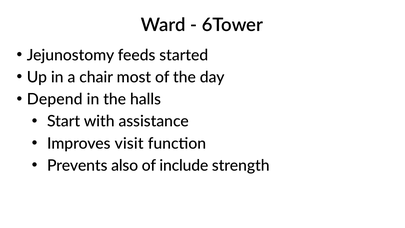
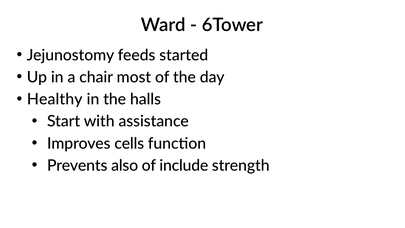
Depend: Depend -> Healthy
visit: visit -> cells
